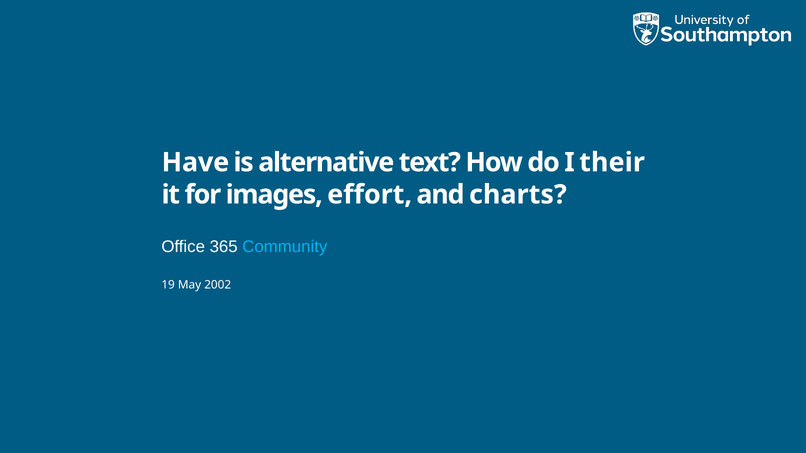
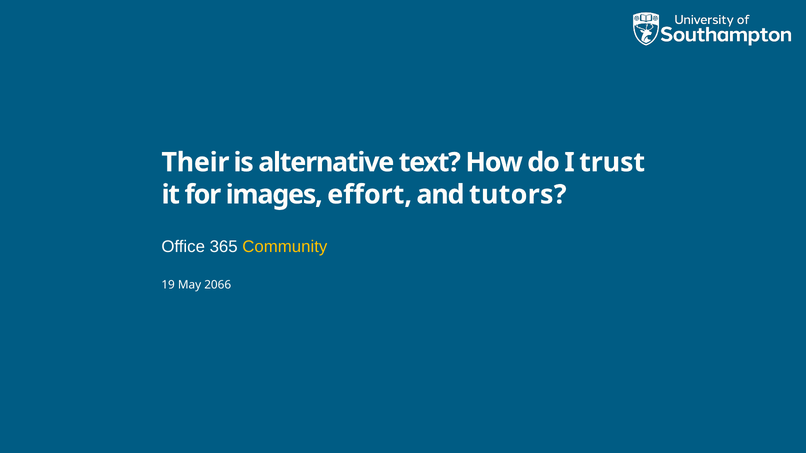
Have: Have -> Their
their: their -> trust
charts: charts -> tutors
Community colour: light blue -> yellow
2002: 2002 -> 2066
